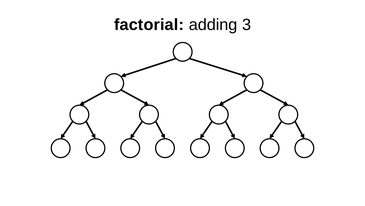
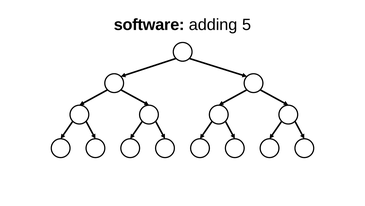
factorial: factorial -> software
adding 3: 3 -> 5
